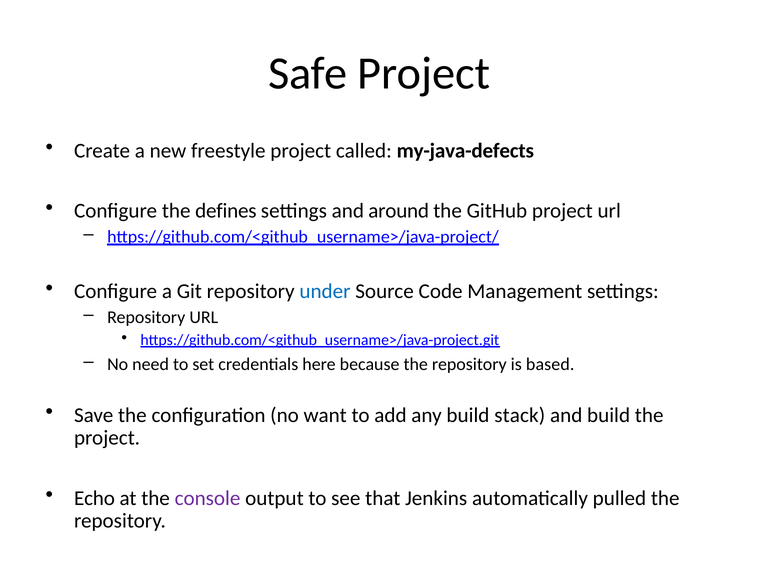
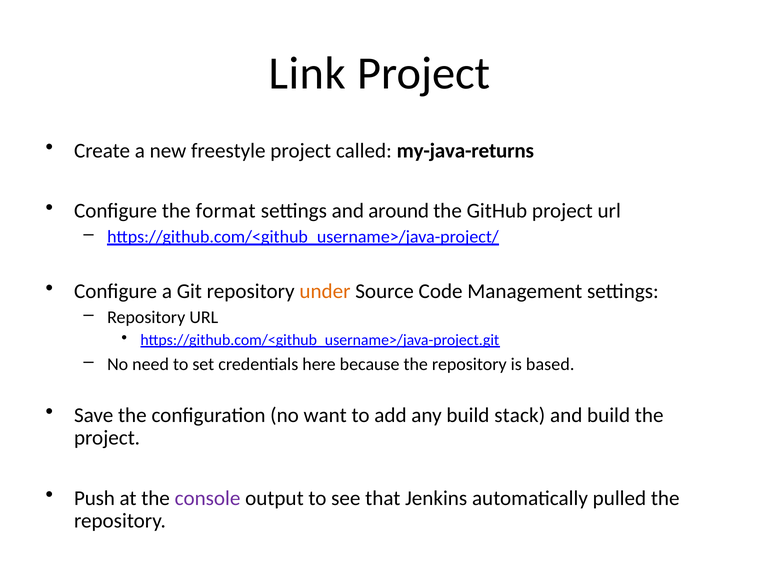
Safe: Safe -> Link
my-java-defects: my-java-defects -> my-java-returns
defines: defines -> format
under colour: blue -> orange
Echo: Echo -> Push
